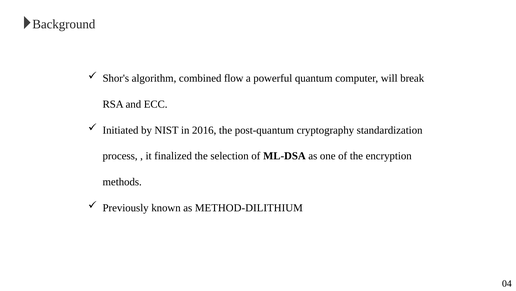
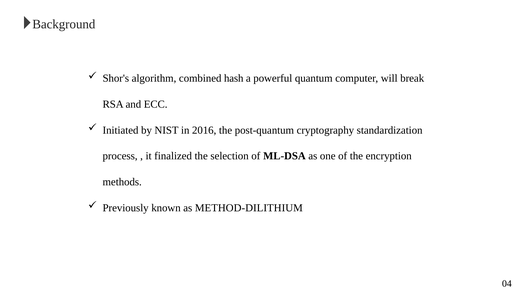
flow: flow -> hash
